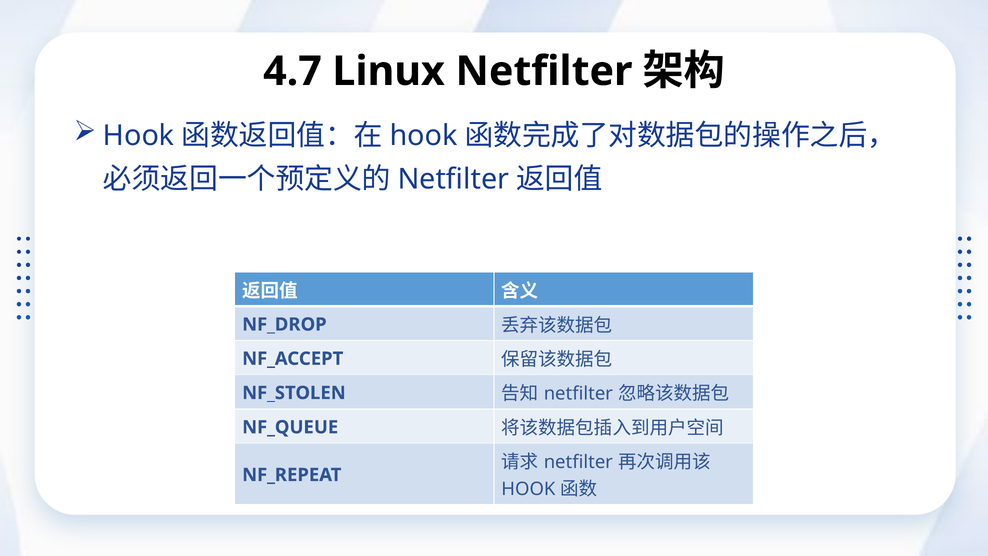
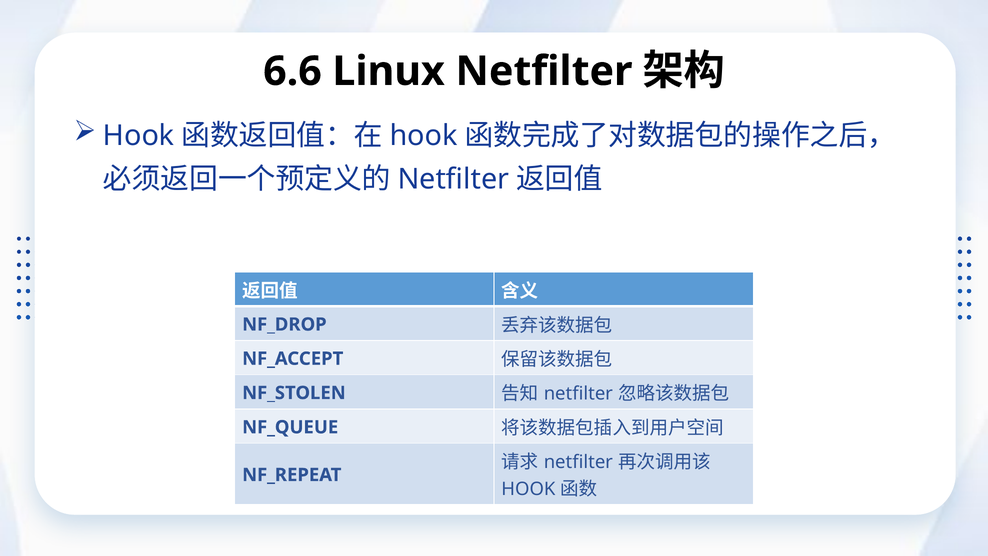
4.7: 4.7 -> 6.6
